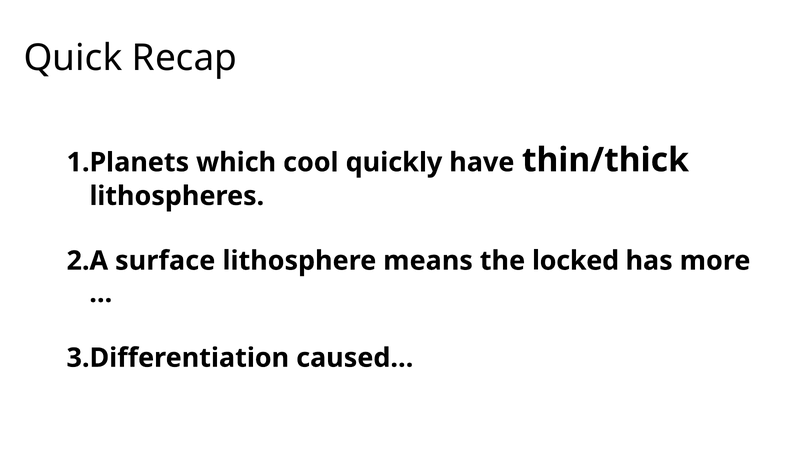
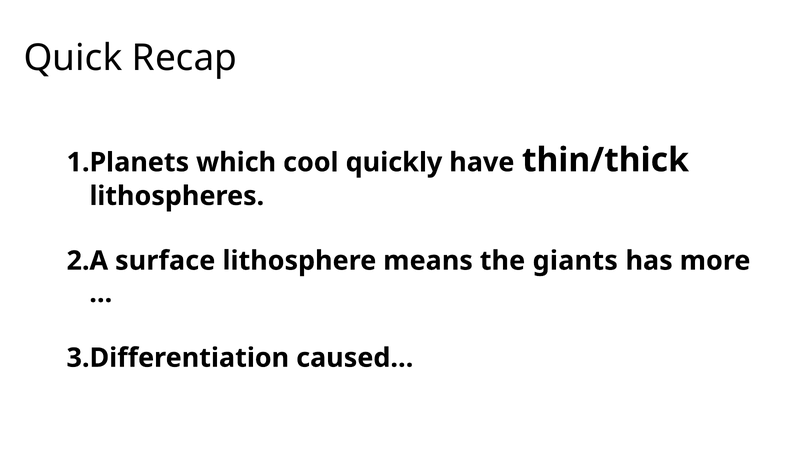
locked: locked -> giants
